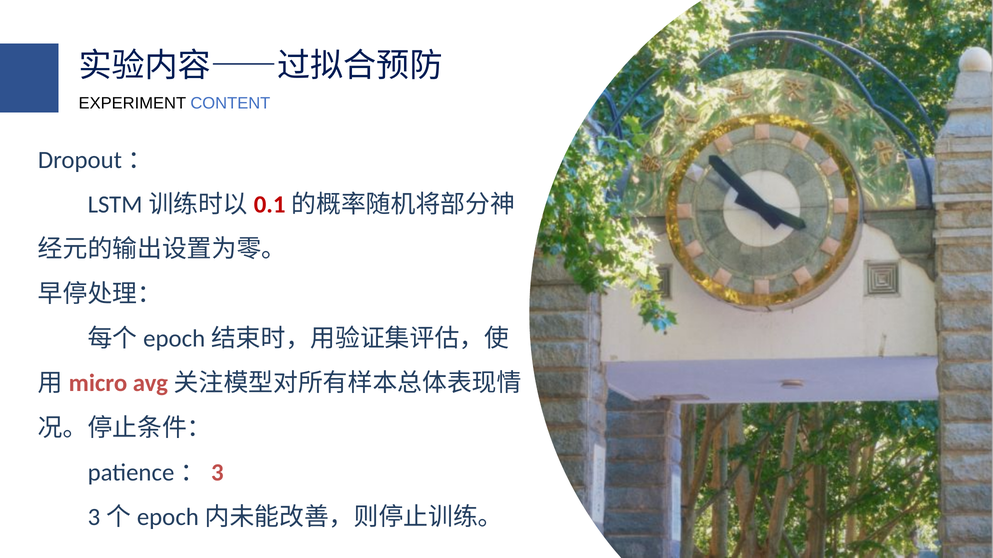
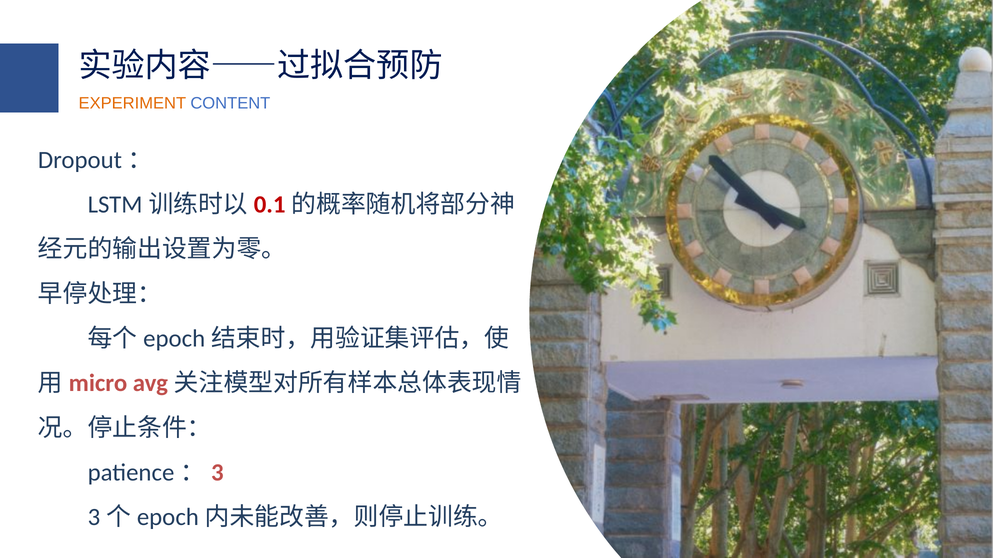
EXPERIMENT colour: black -> orange
